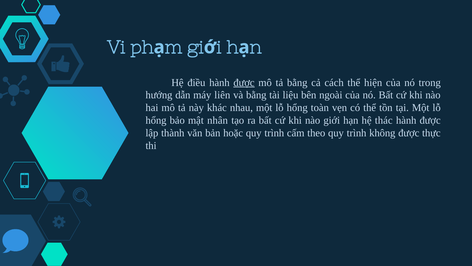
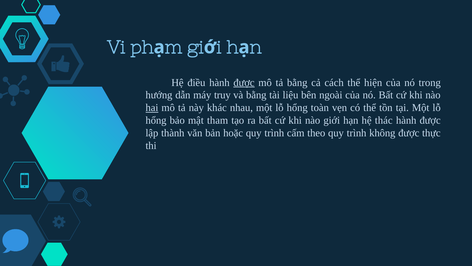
liên: liên -> truy
hai underline: none -> present
nhân: nhân -> tham
